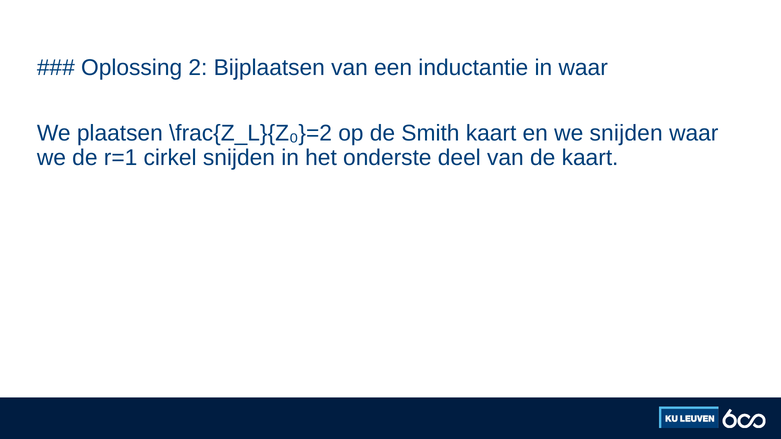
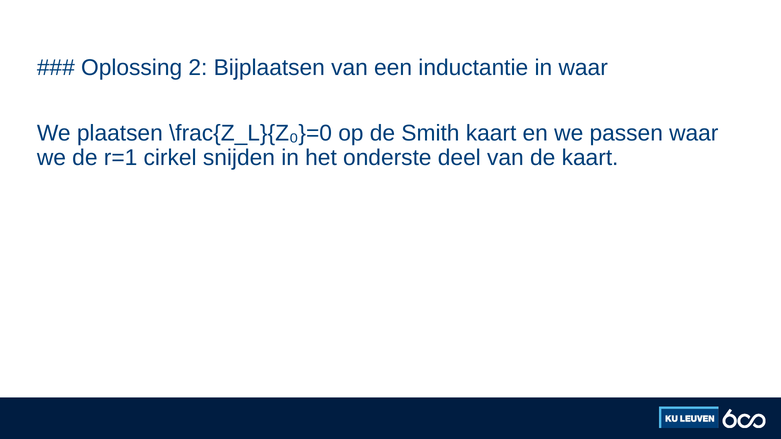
\frac{Z_L}{Z₀}=2: \frac{Z_L}{Z₀}=2 -> \frac{Z_L}{Z₀}=0
we snijden: snijden -> passen
